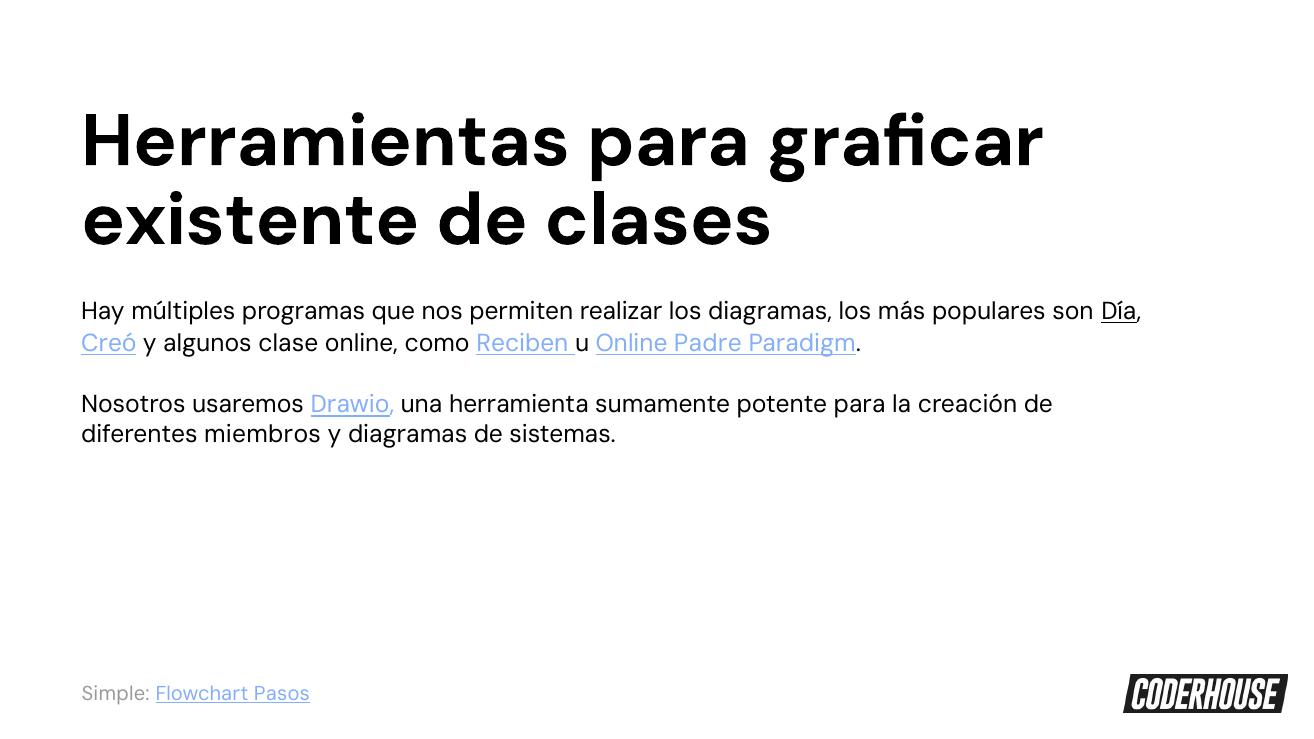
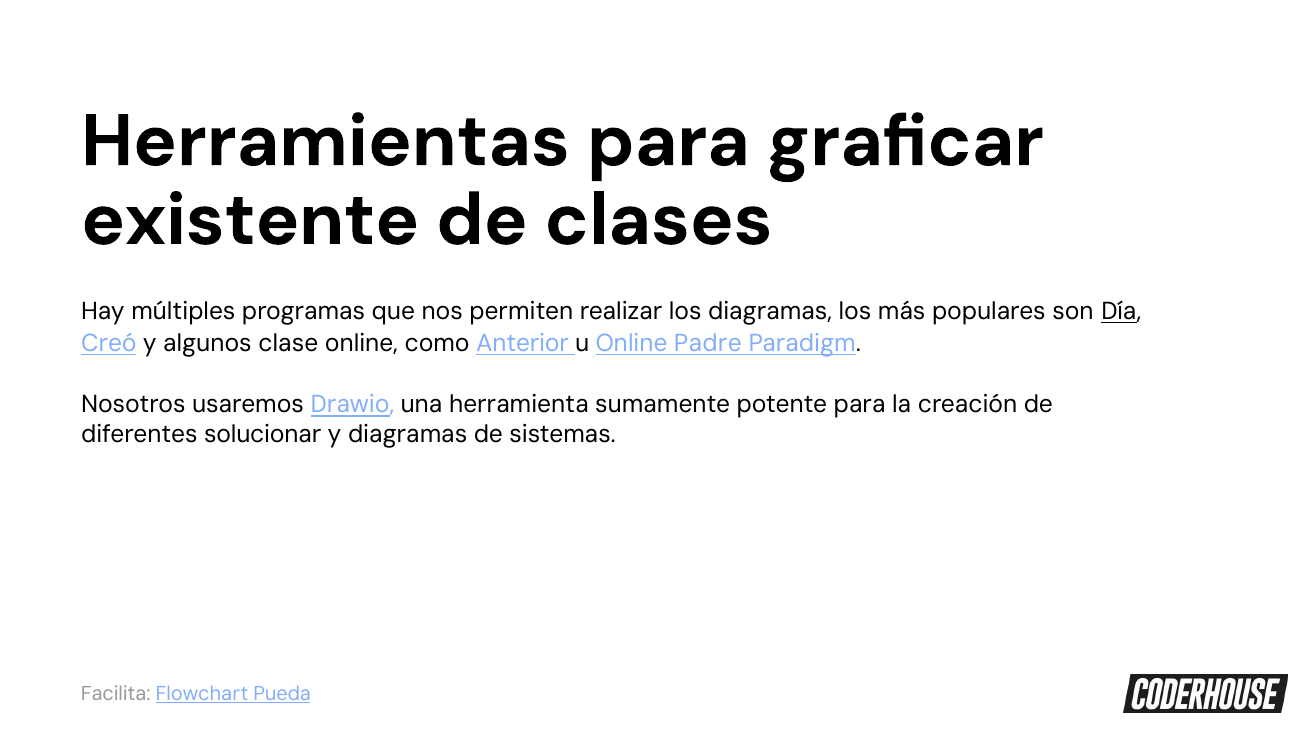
Reciben: Reciben -> Anterior
miembros: miembros -> solucionar
Simple: Simple -> Facilita
Pasos: Pasos -> Pueda
